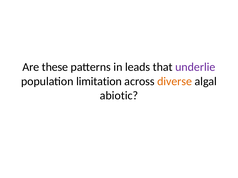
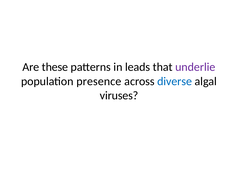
limitation: limitation -> presence
diverse colour: orange -> blue
abiotic: abiotic -> viruses
